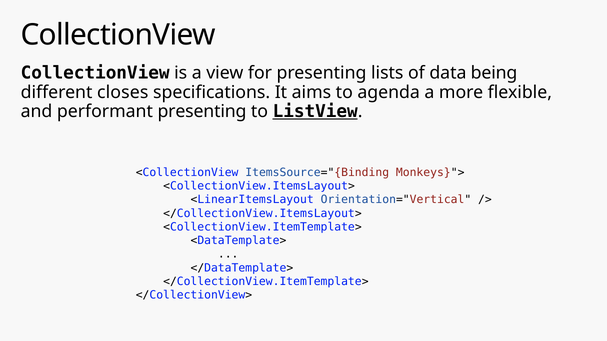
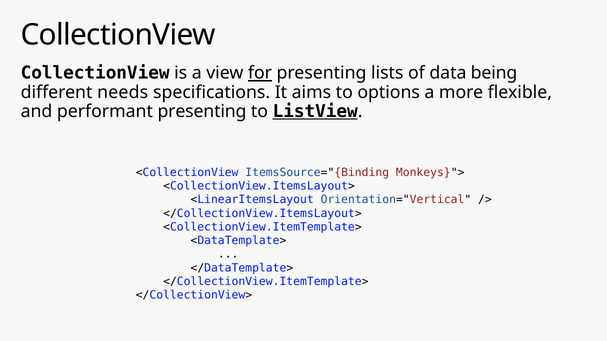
for underline: none -> present
closes: closes -> needs
agenda: agenda -> options
